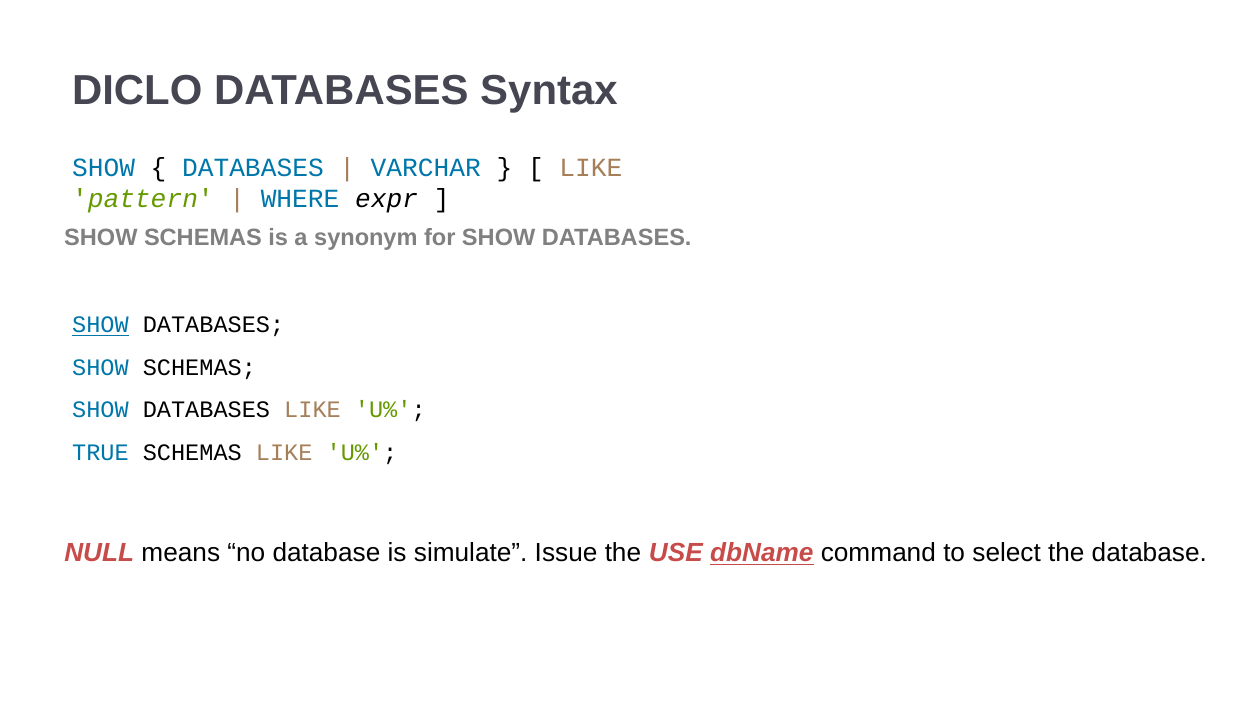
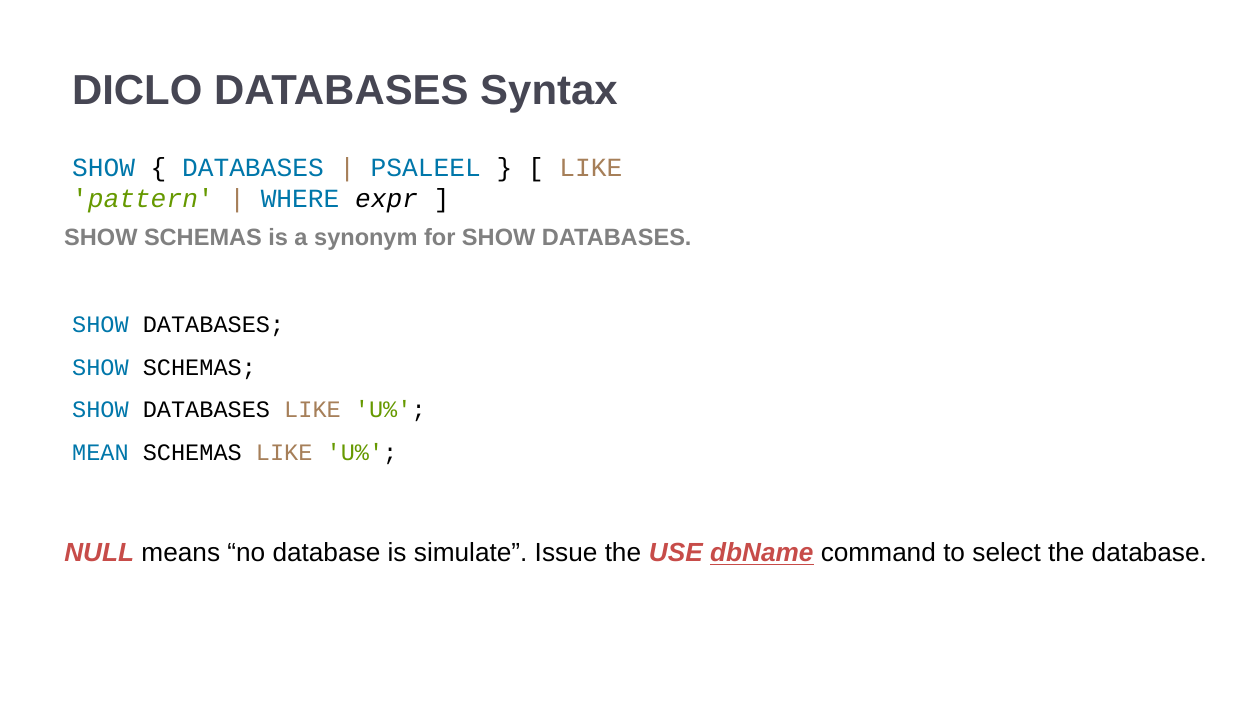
VARCHAR: VARCHAR -> PSALEEL
SHOW at (100, 325) underline: present -> none
TRUE: TRUE -> MEAN
